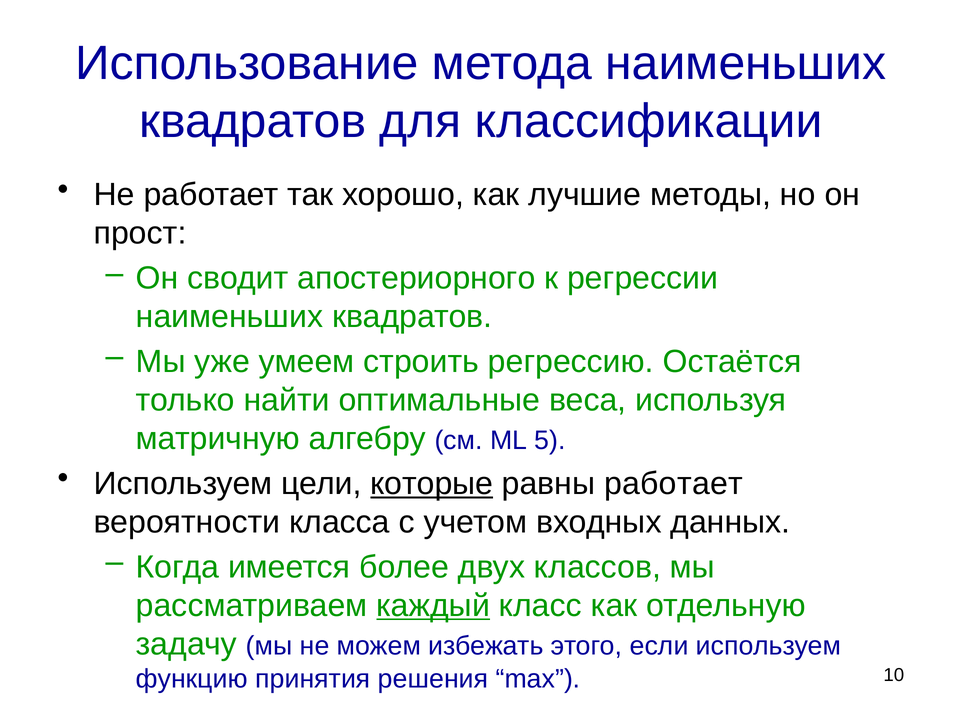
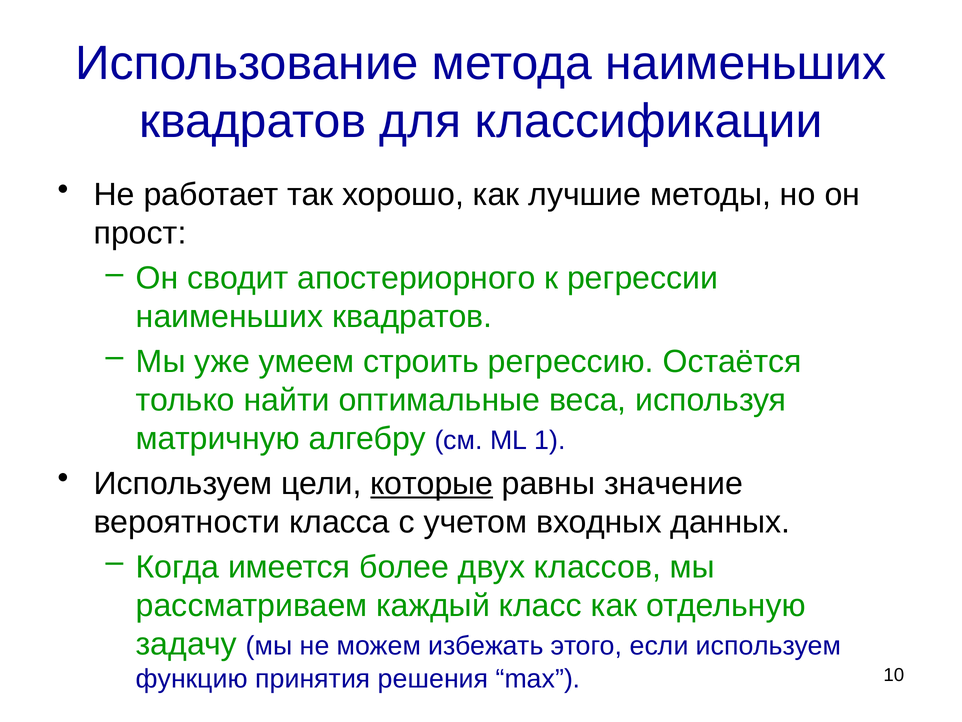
5: 5 -> 1
равны работает: работает -> значение
каждый underline: present -> none
